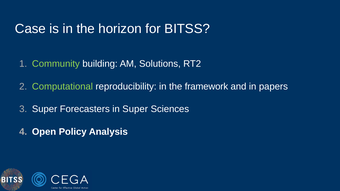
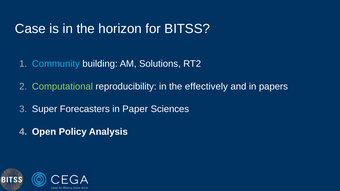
Community colour: light green -> light blue
framework: framework -> effectively
in Super: Super -> Paper
